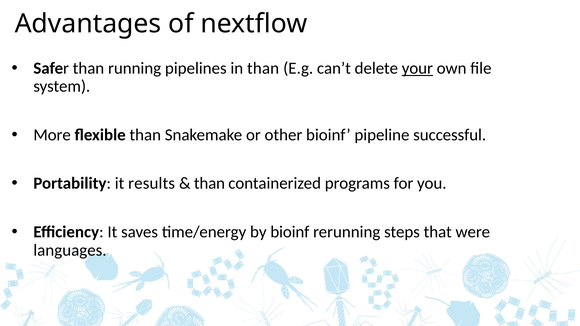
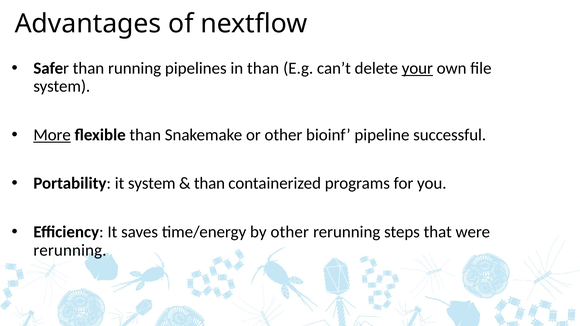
More underline: none -> present
it results: results -> system
by bioinf: bioinf -> other
languages at (70, 250): languages -> rerunning
